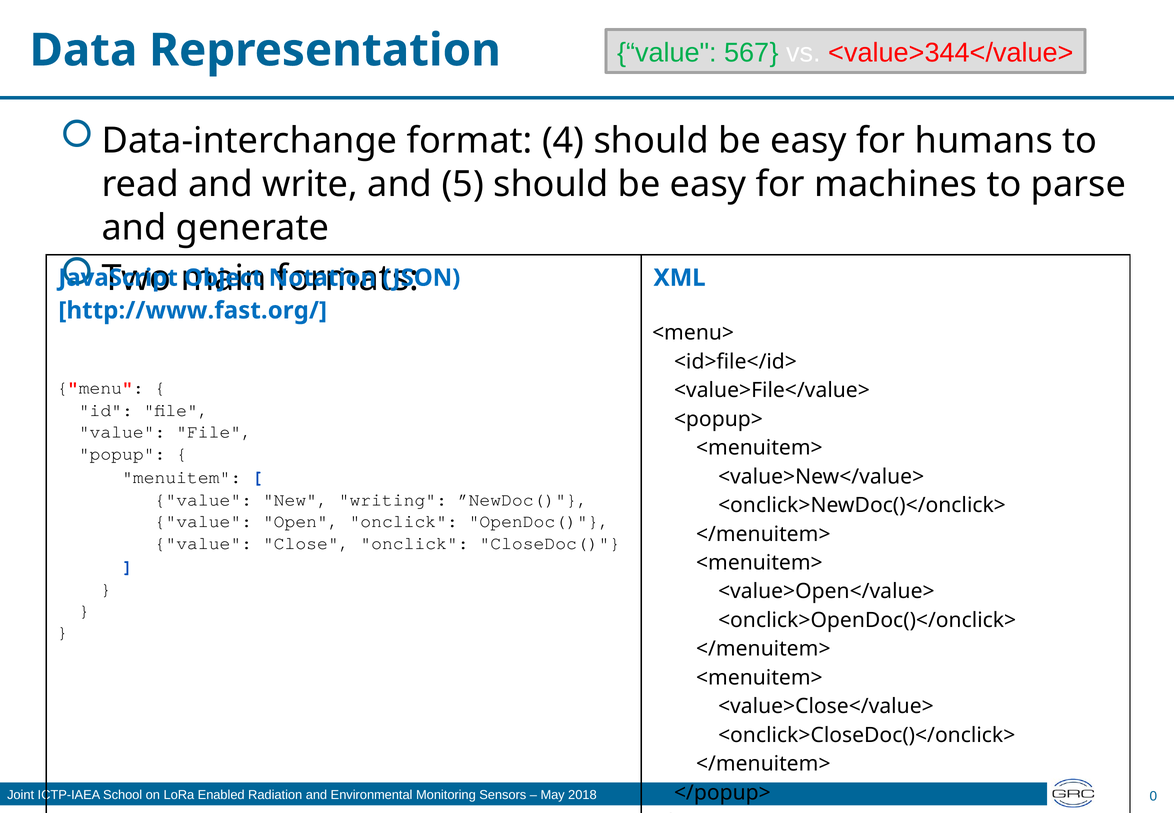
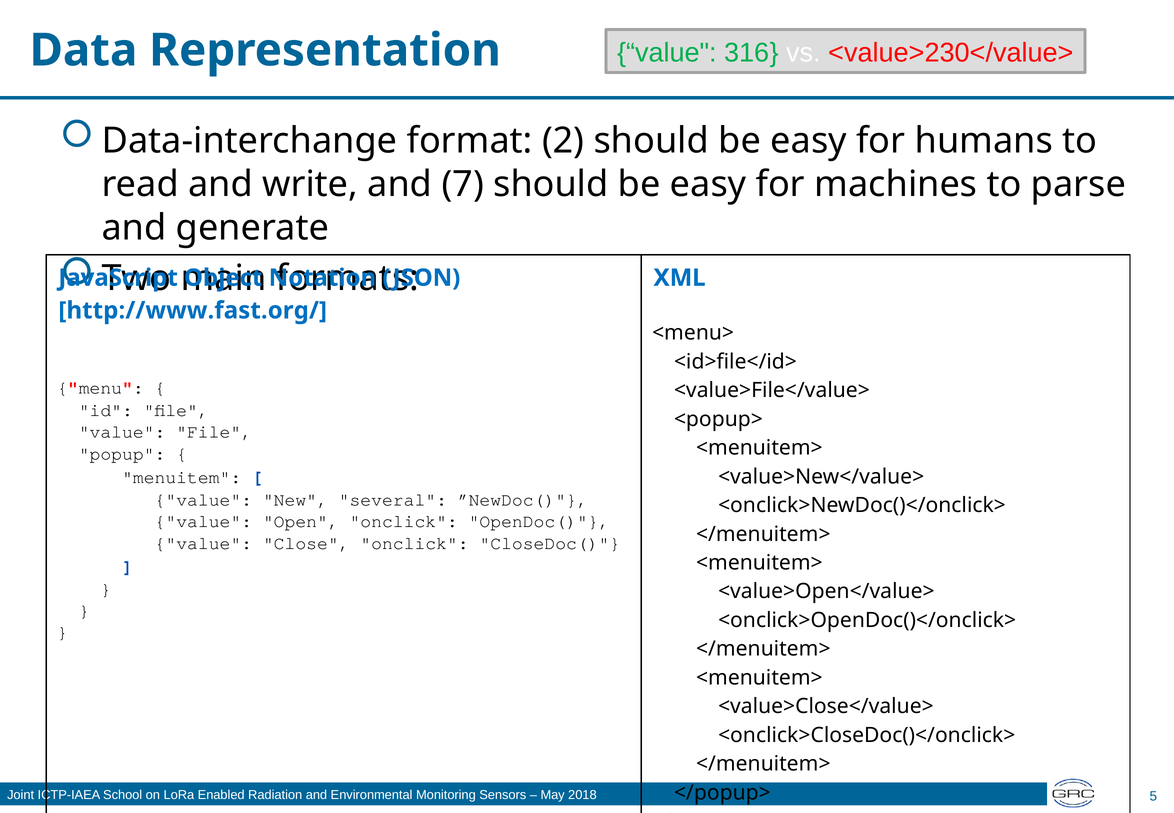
567: 567 -> 316
<value>344</value>: <value>344</value> -> <value>230</value>
4: 4 -> 2
5: 5 -> 7
writing: writing -> several
0: 0 -> 5
